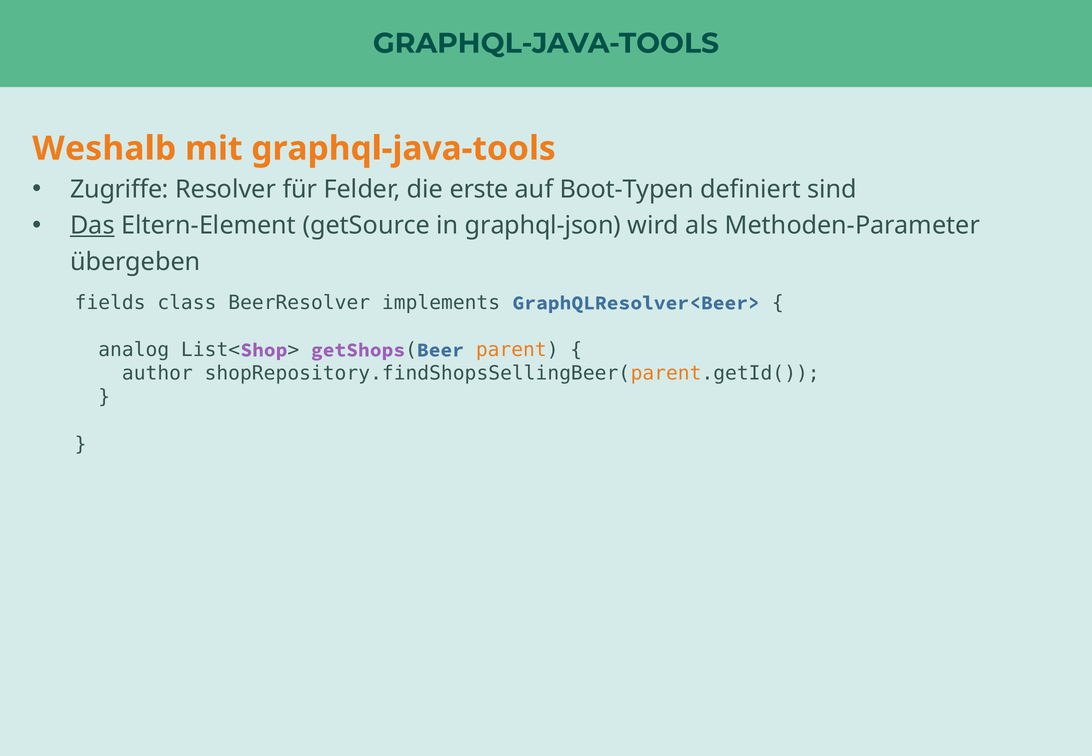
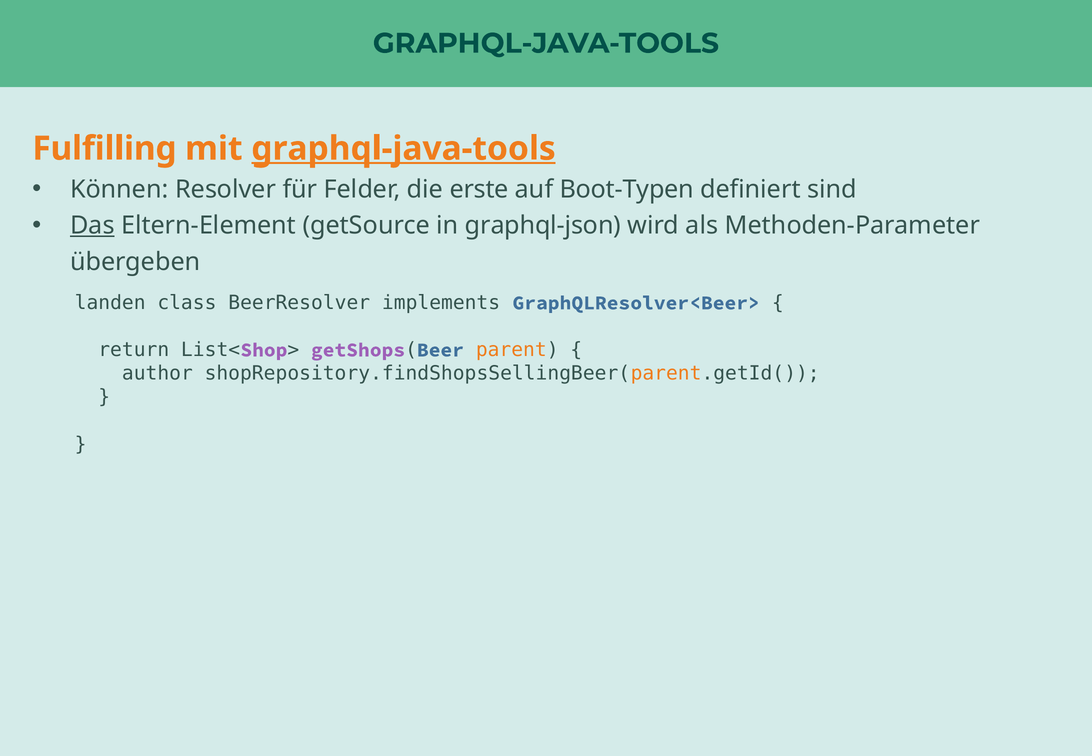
Weshalb: Weshalb -> Fulfilling
graphql-java-tools at (404, 149) underline: none -> present
Zugriffe: Zugriffe -> Können
fields: fields -> landen
analog: analog -> return
